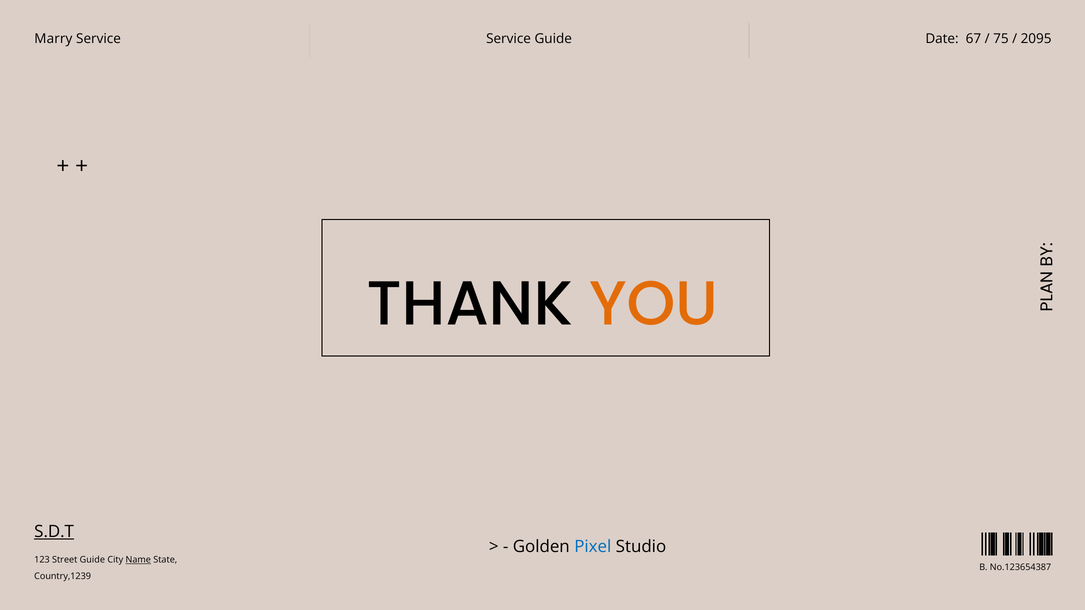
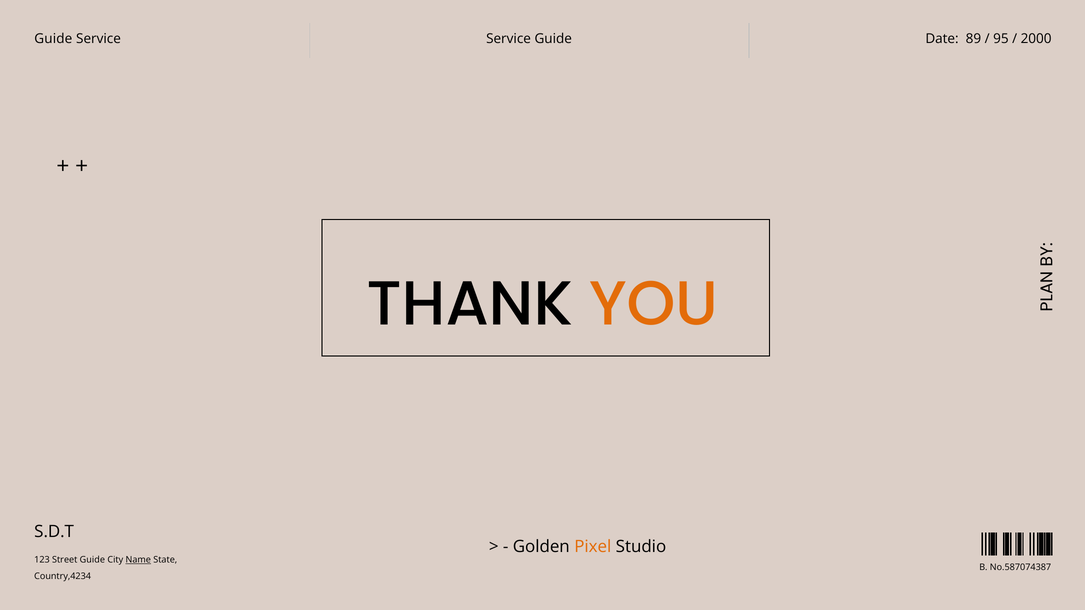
Marry at (53, 39): Marry -> Guide
67: 67 -> 89
75: 75 -> 95
2095: 2095 -> 2000
S.D.T underline: present -> none
Pixel colour: blue -> orange
No.123654387: No.123654387 -> No.587074387
Country,1239: Country,1239 -> Country,4234
